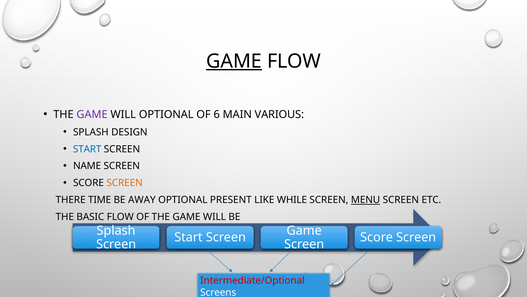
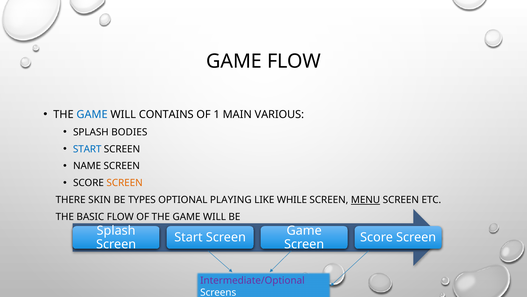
GAME at (234, 61) underline: present -> none
GAME at (92, 114) colour: purple -> blue
WILL OPTIONAL: OPTIONAL -> CONTAINS
6: 6 -> 1
DESIGN: DESIGN -> BODIES
TIME: TIME -> SKIN
AWAY: AWAY -> TYPES
PRESENT: PRESENT -> PLAYING
Intermediate/Optional colour: red -> purple
